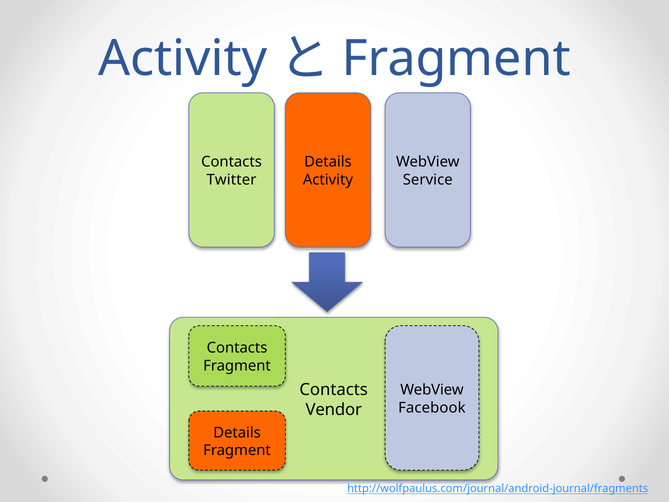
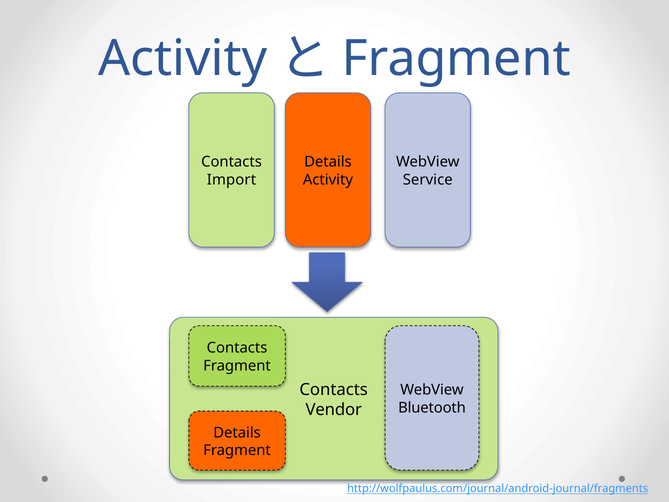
Twitter: Twitter -> Import
Facebook: Facebook -> Bluetooth
